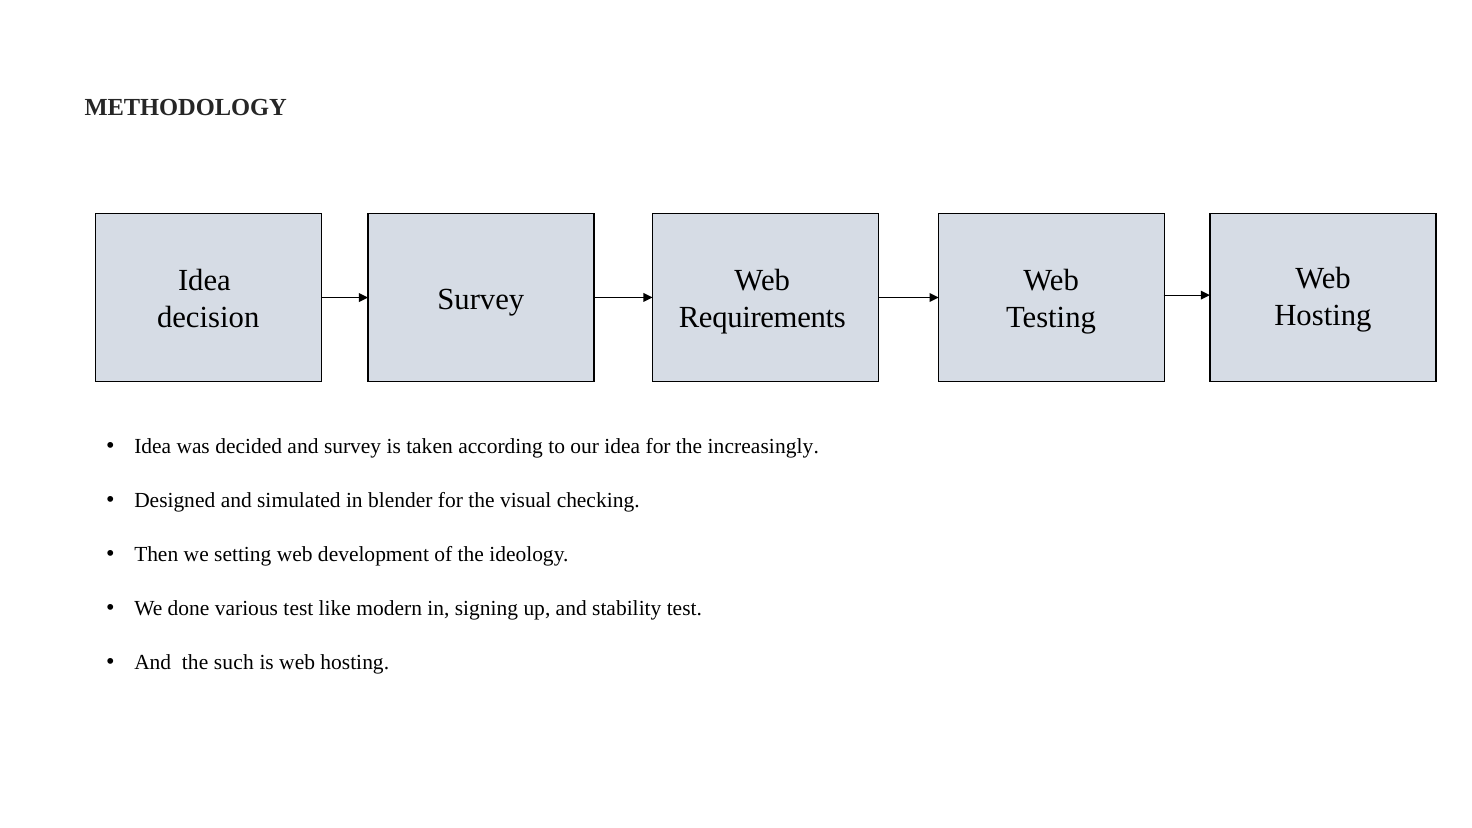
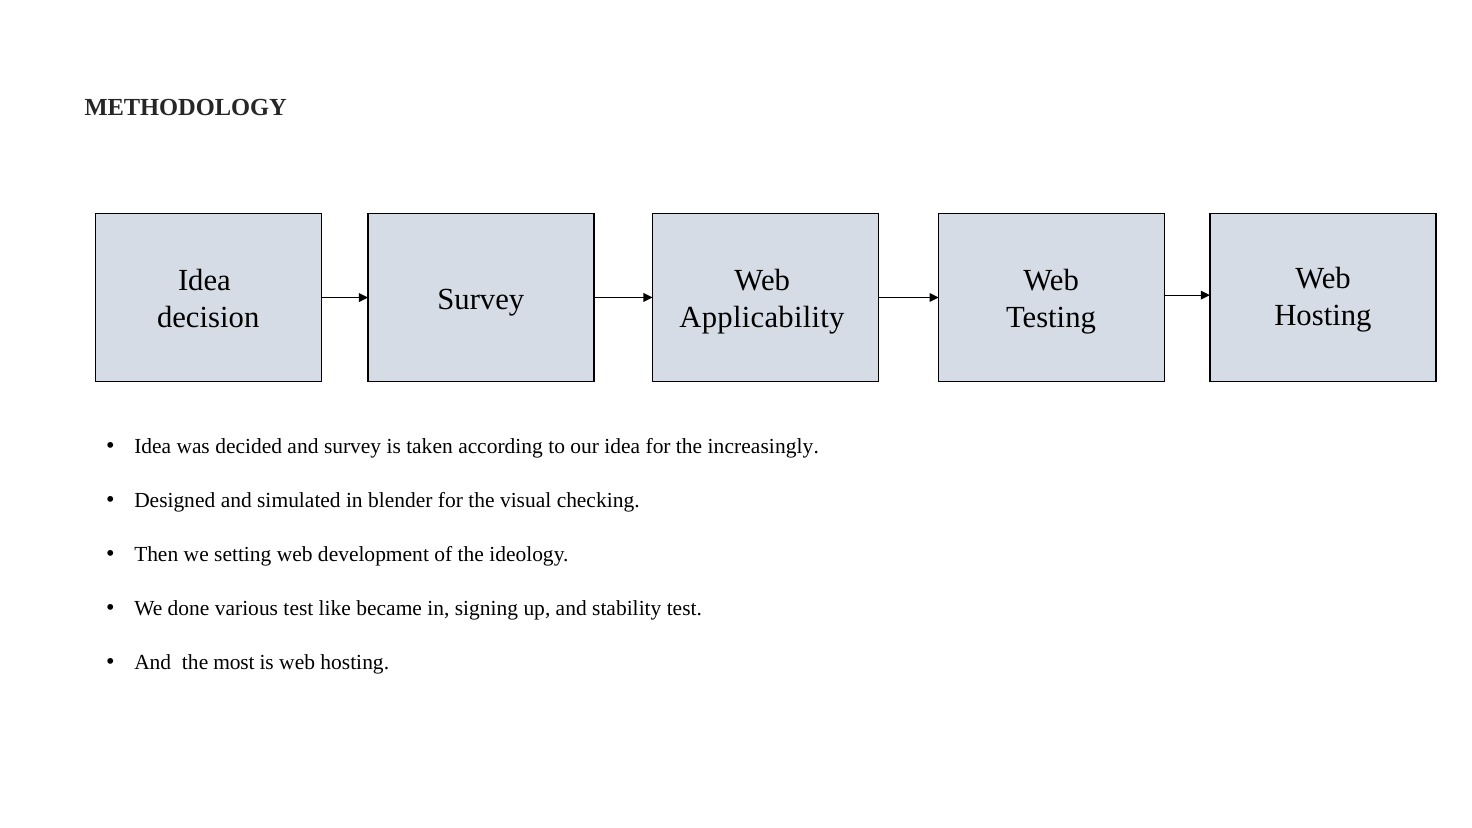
Requirements: Requirements -> Applicability
modern: modern -> became
such: such -> most
